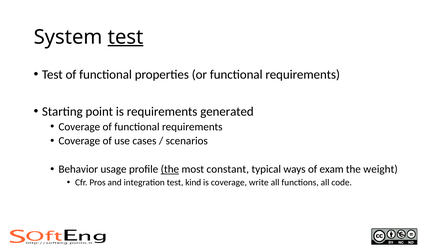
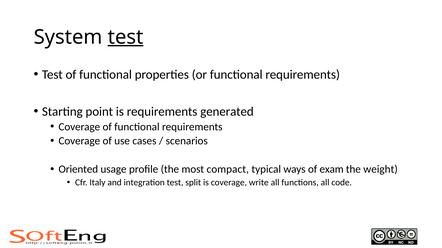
Behavior: Behavior -> Oriented
the at (170, 170) underline: present -> none
constant: constant -> compact
Pros: Pros -> Italy
kind: kind -> split
